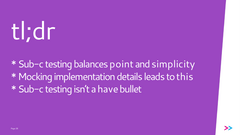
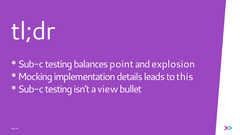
simplicity: simplicity -> explosion
have: have -> view
